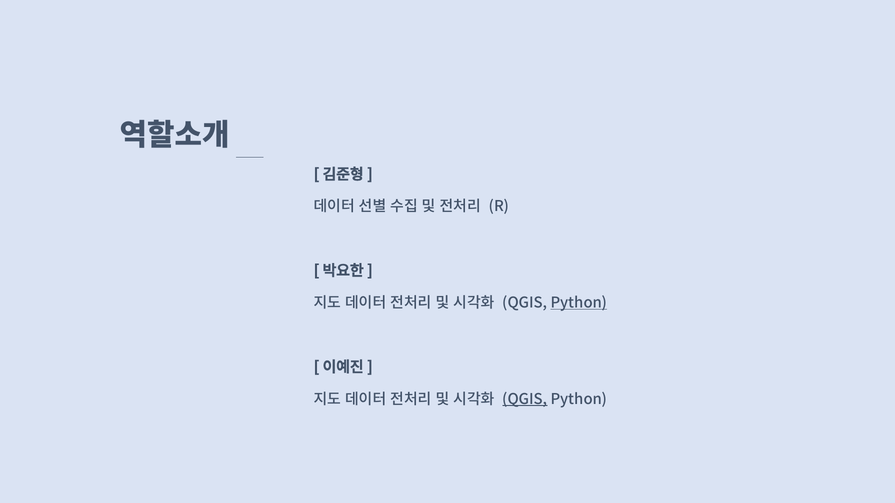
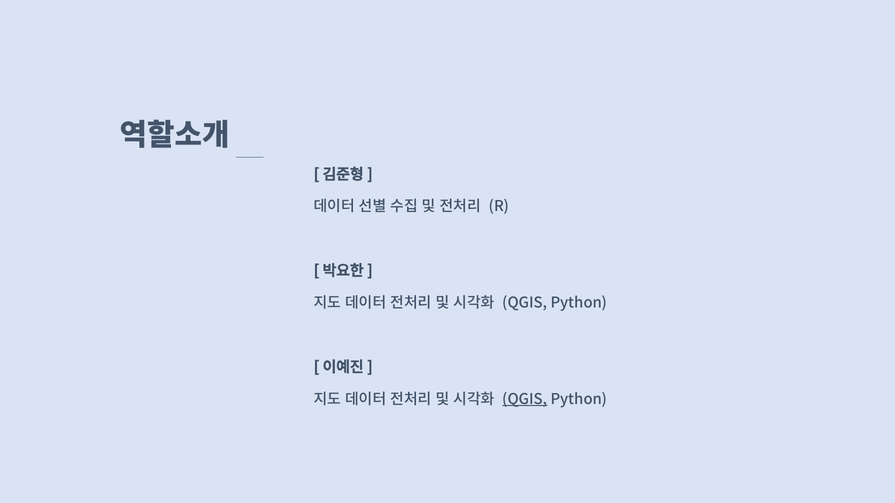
Python at (579, 303) underline: present -> none
